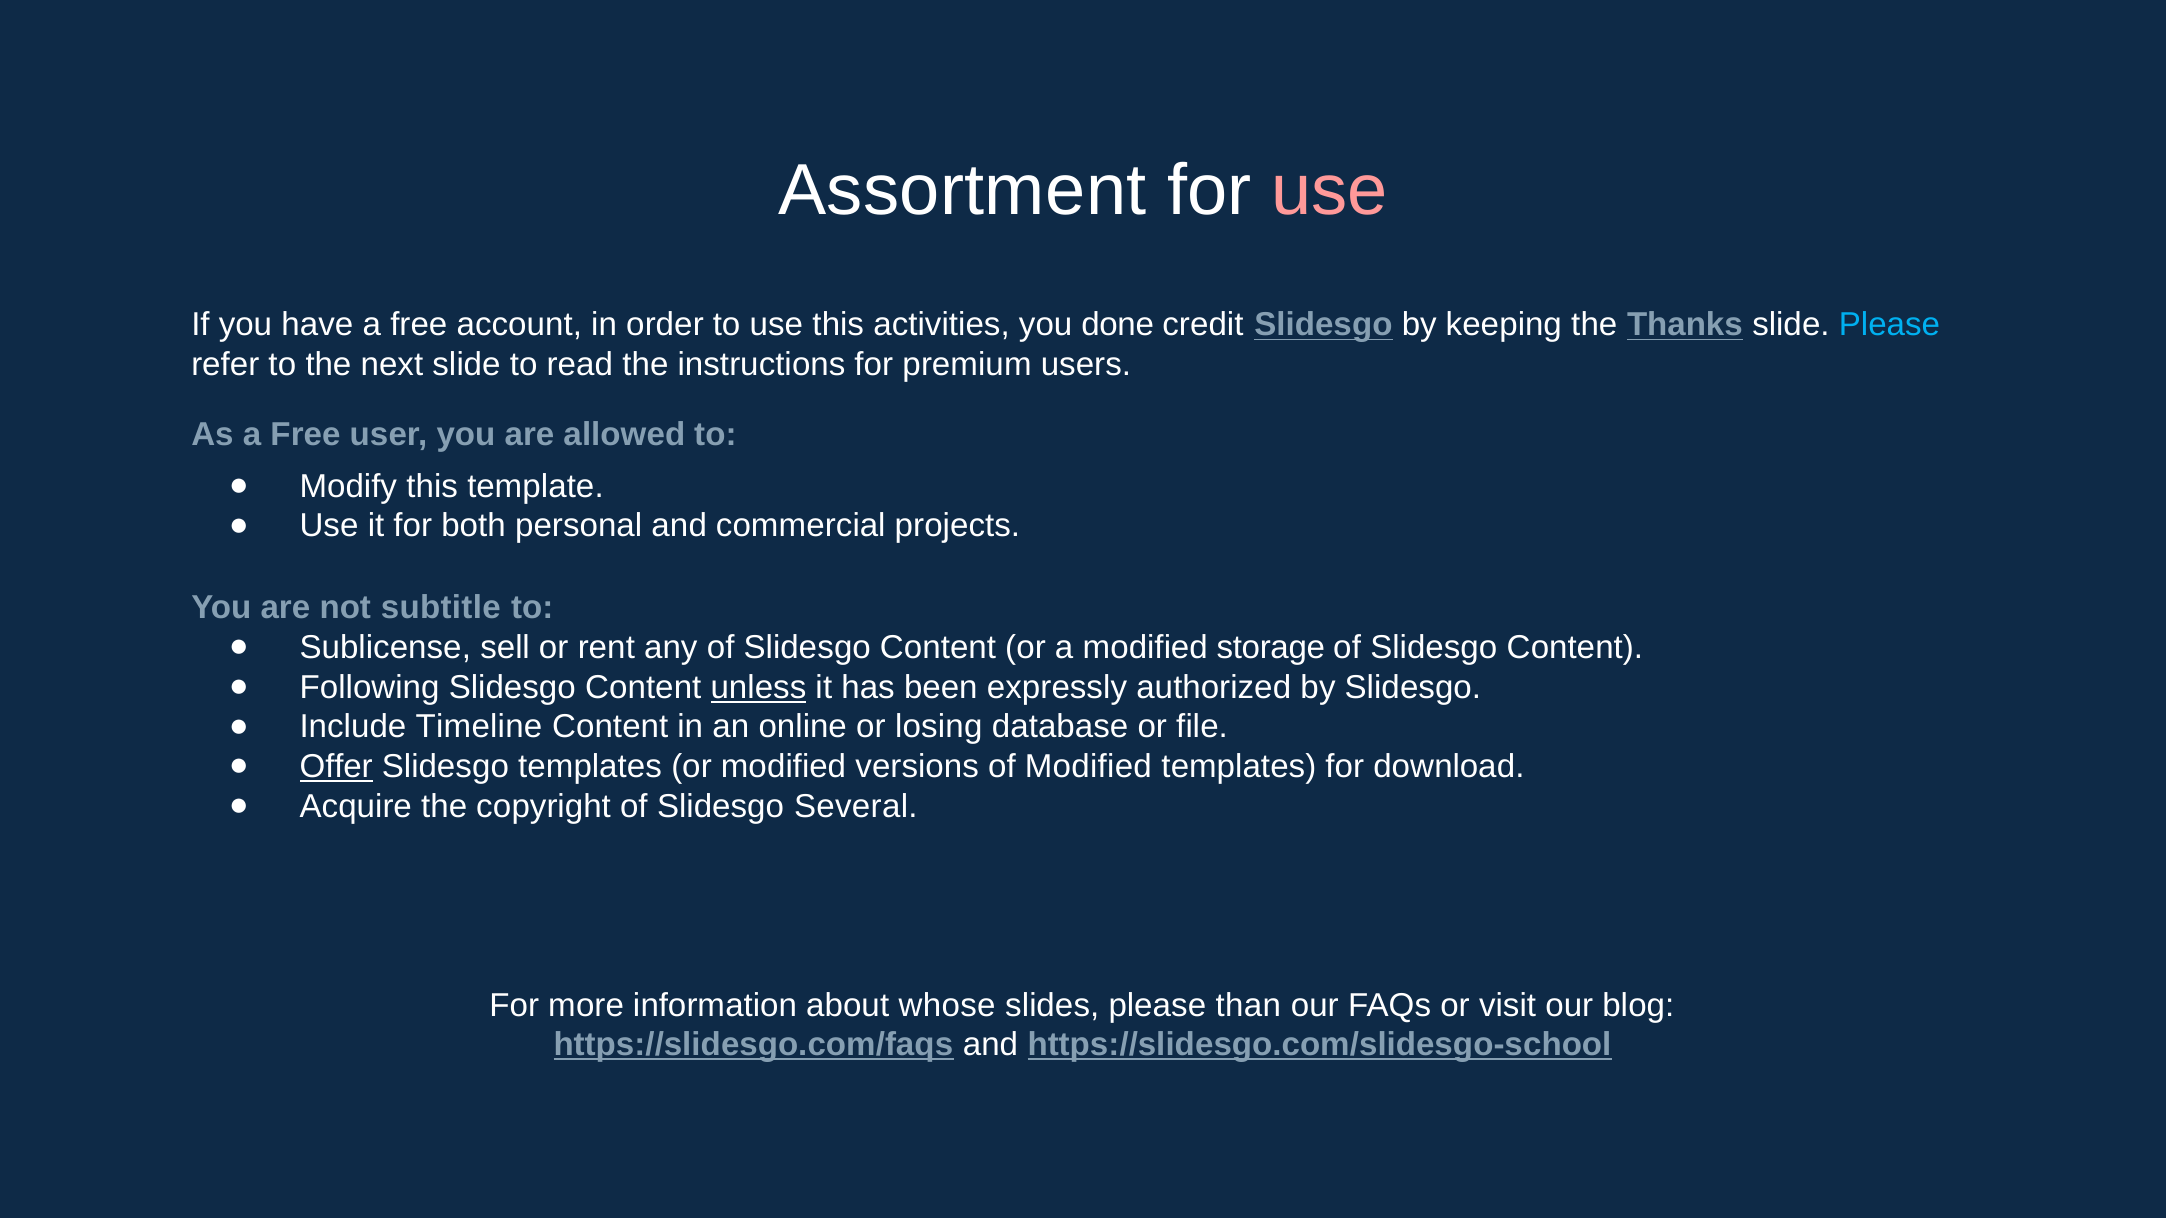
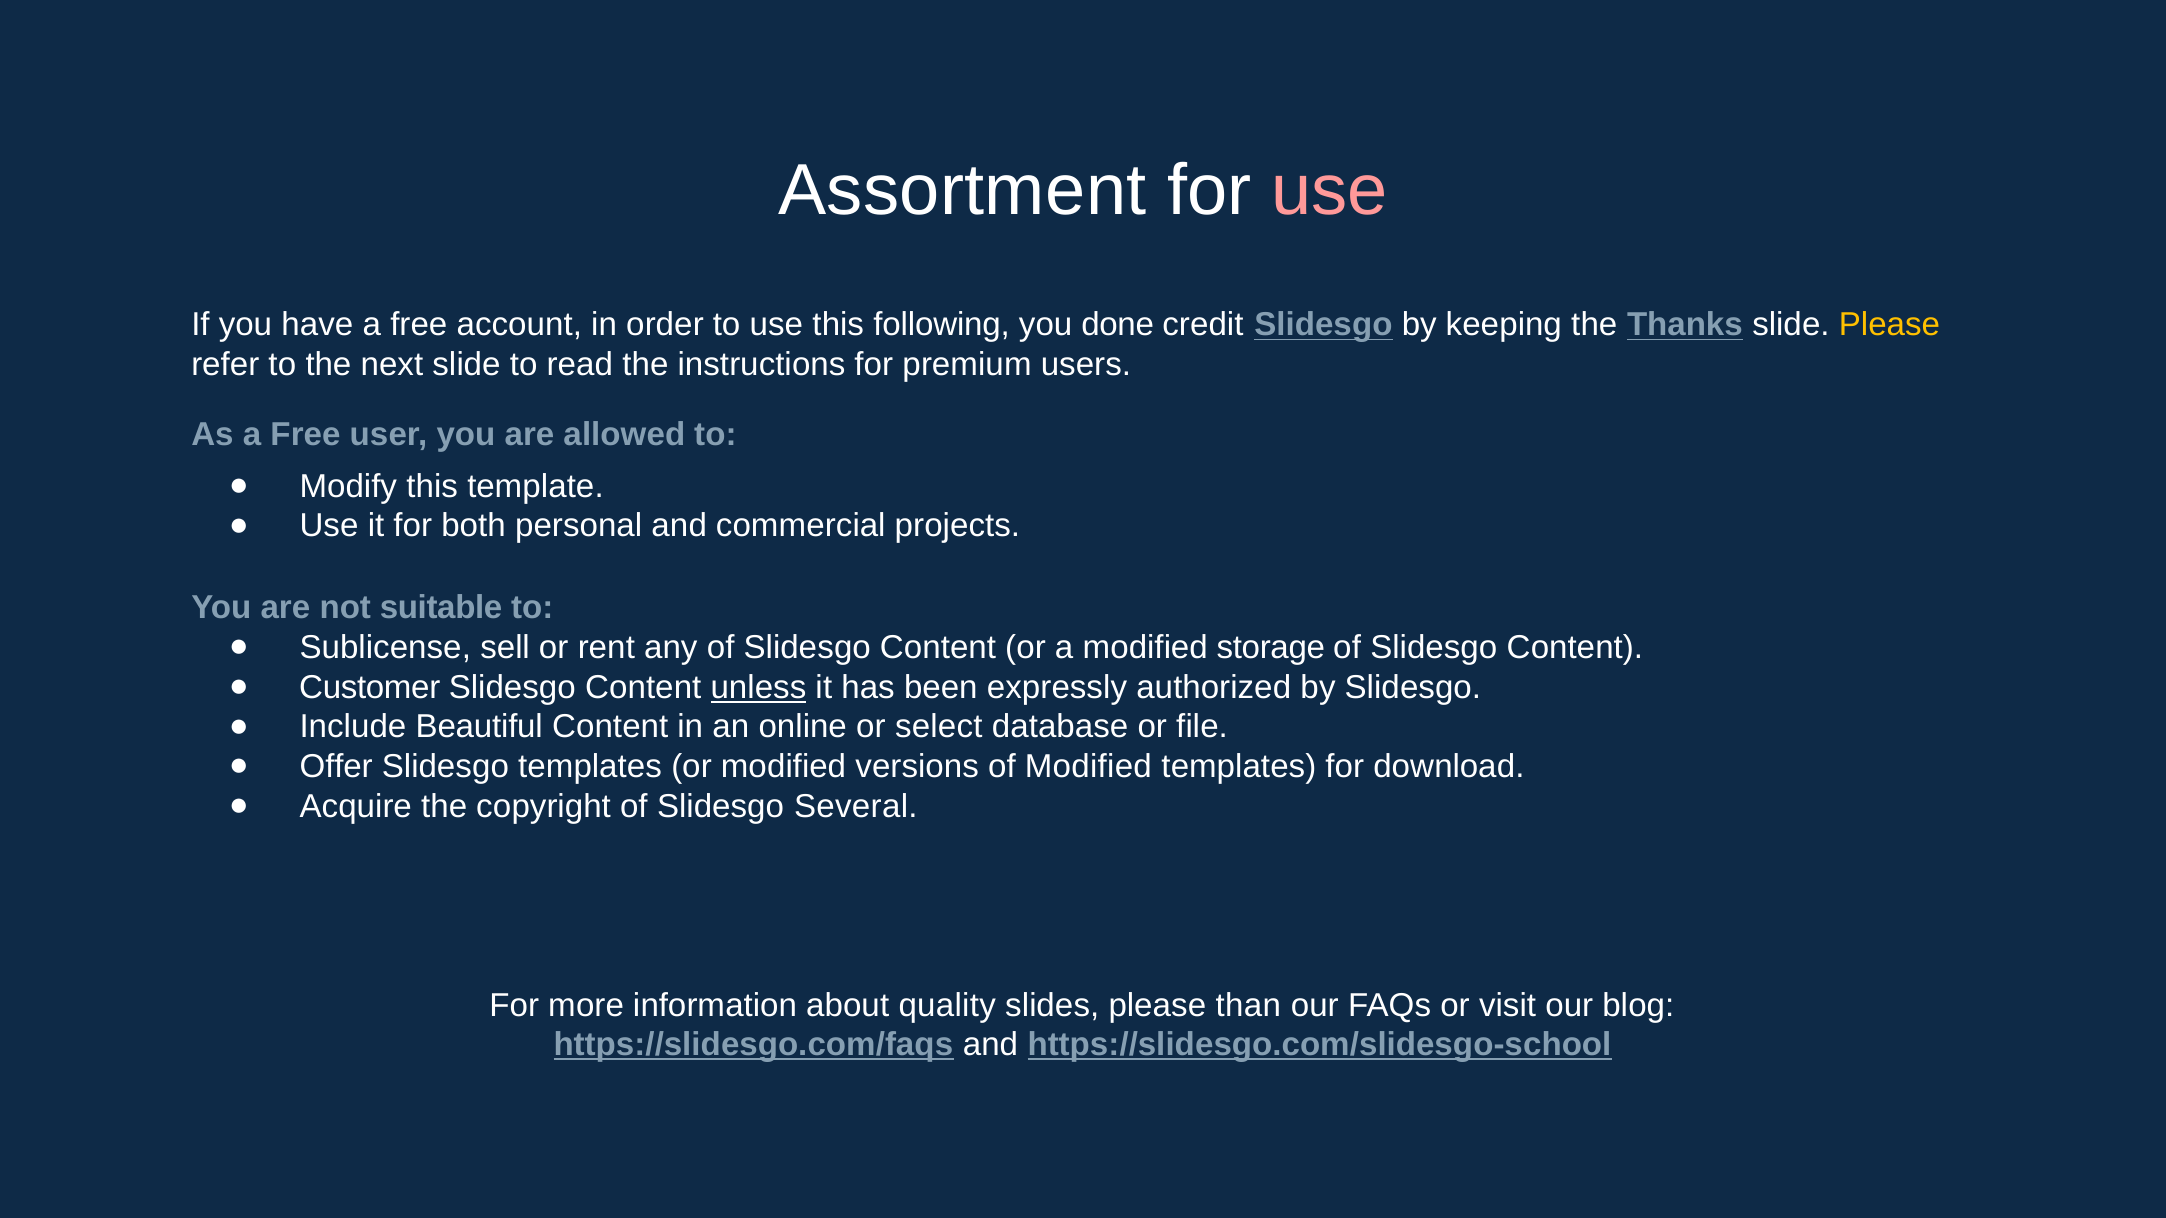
activities: activities -> following
Please at (1889, 325) colour: light blue -> yellow
subtitle: subtitle -> suitable
Following: Following -> Customer
Timeline: Timeline -> Beautiful
losing: losing -> select
Offer underline: present -> none
whose: whose -> quality
